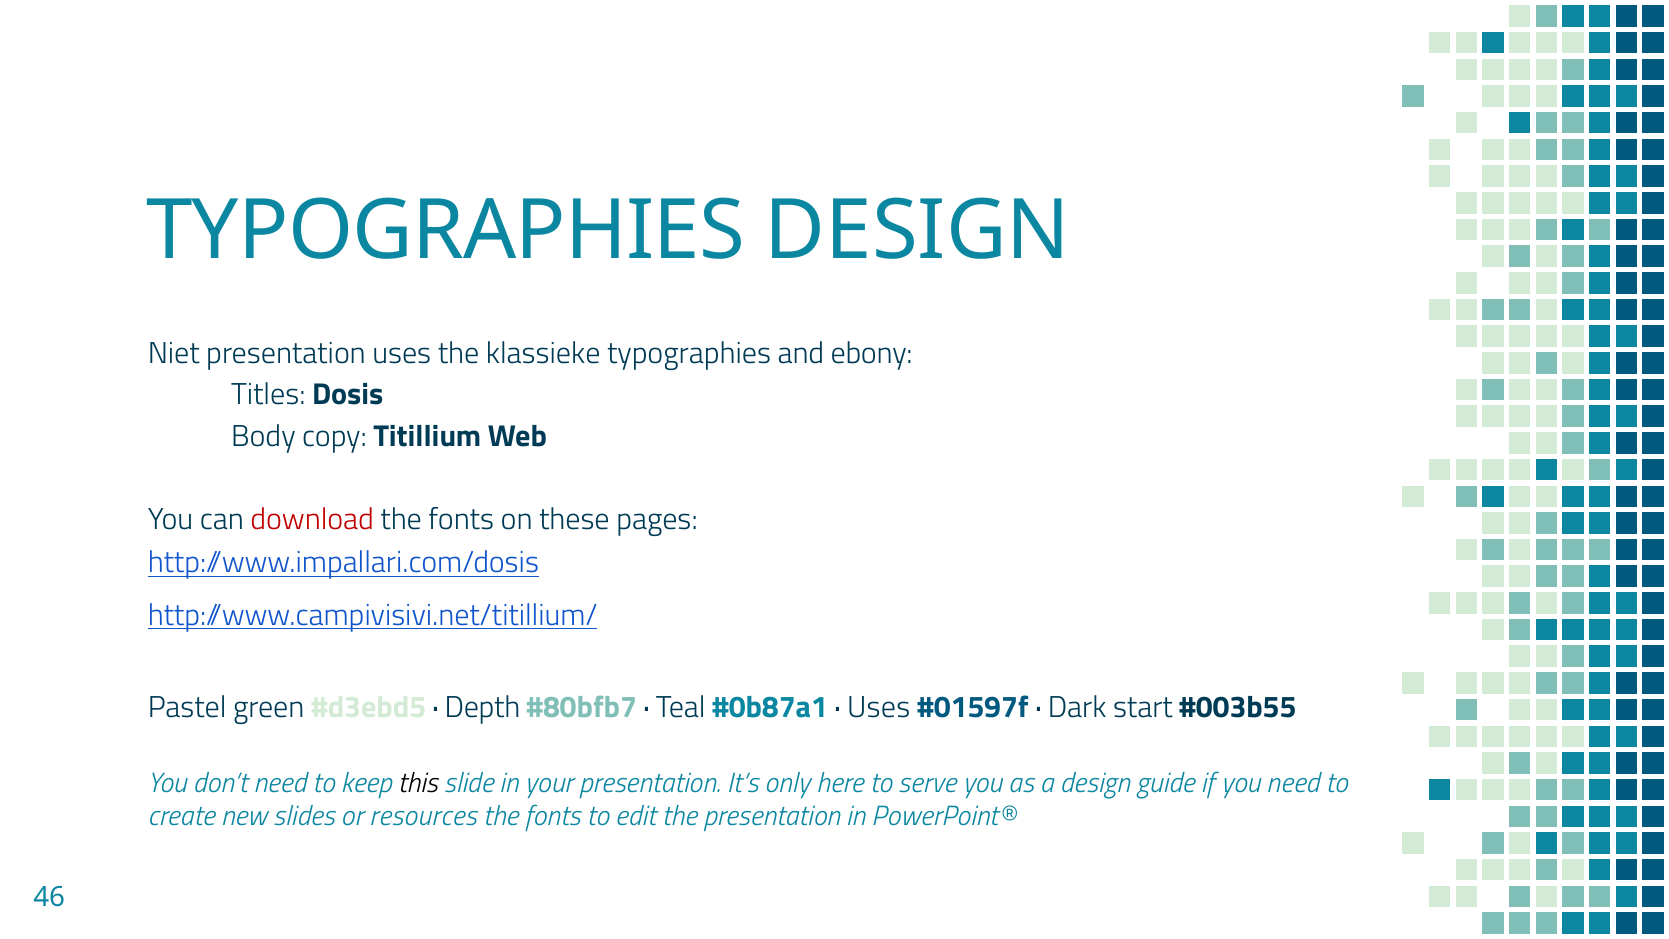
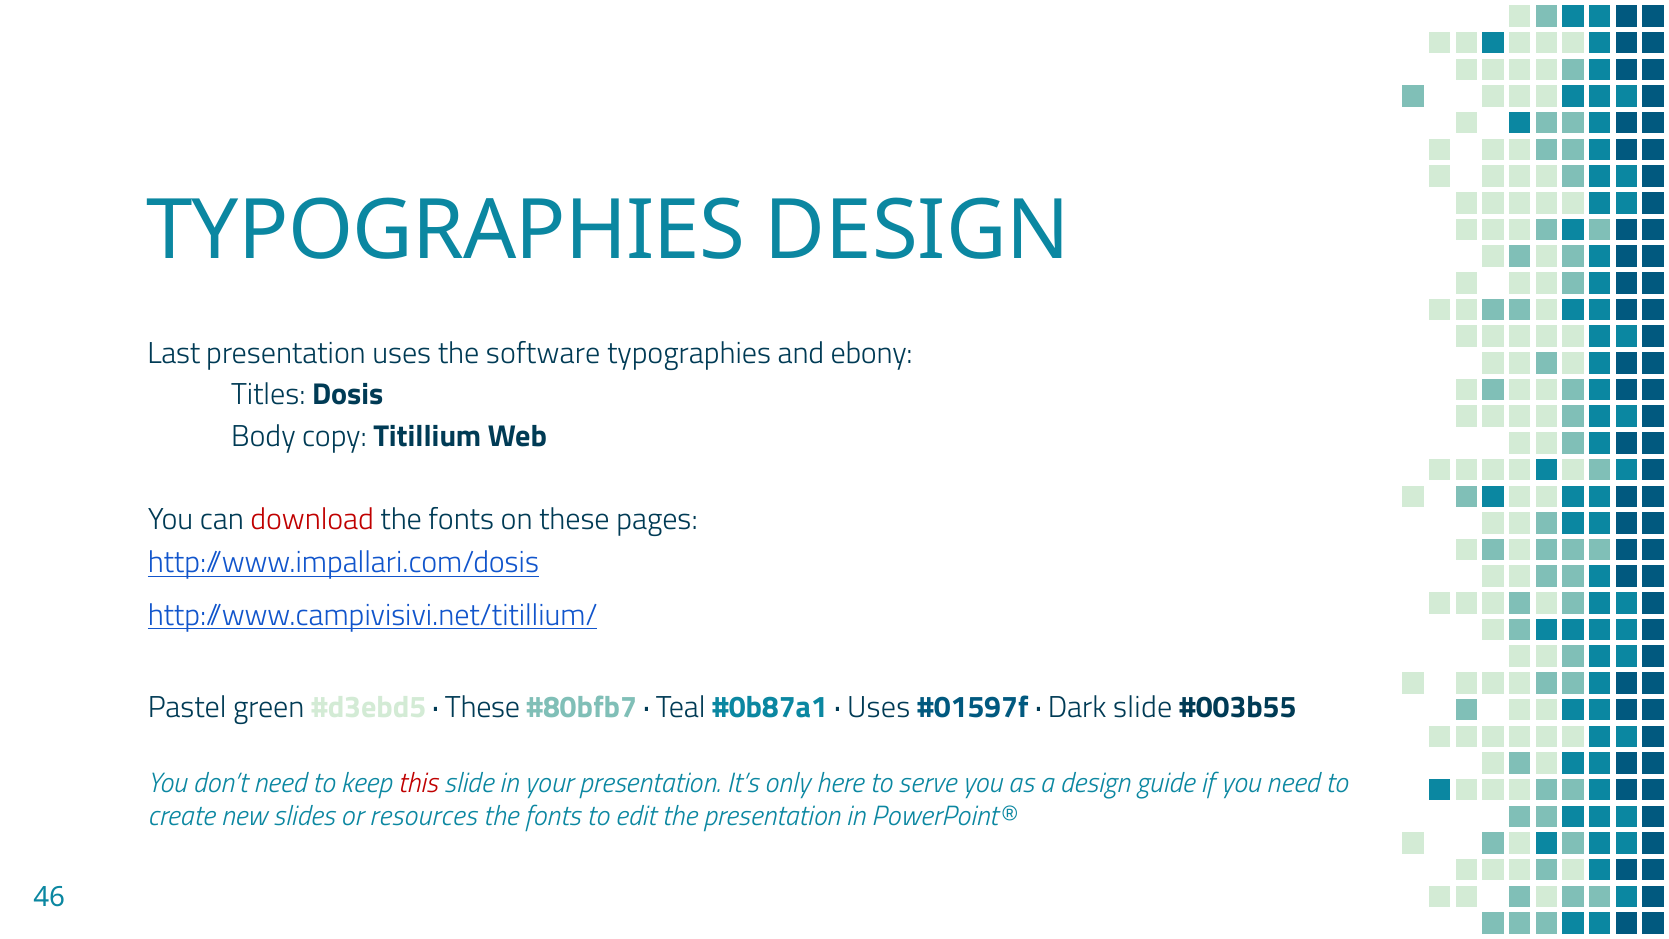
Niet: Niet -> Last
klassieke: klassieke -> software
Depth at (483, 708): Depth -> These
Dark start: start -> slide
this colour: black -> red
